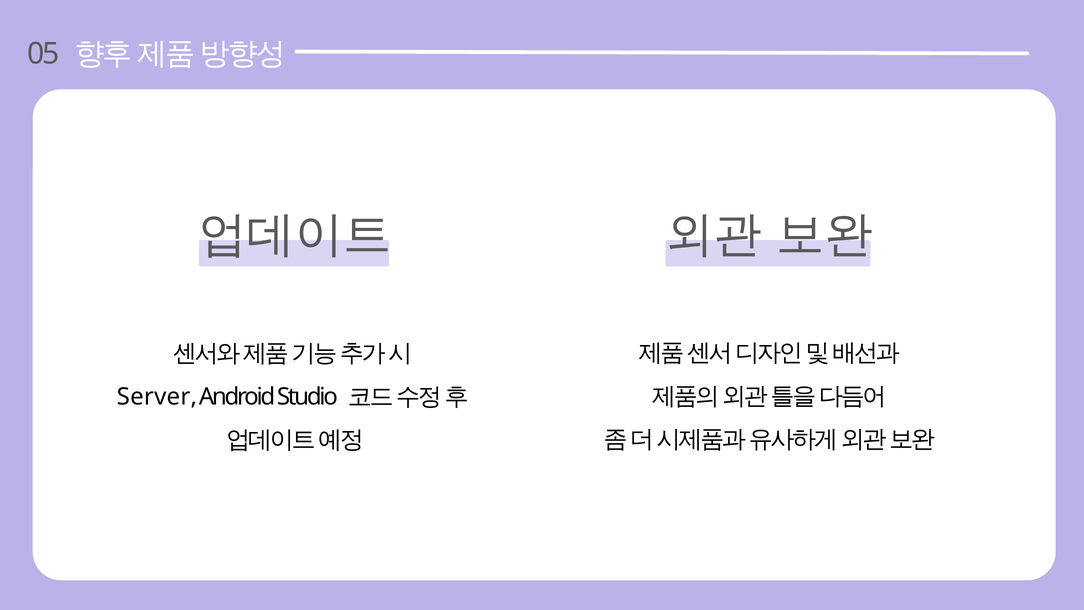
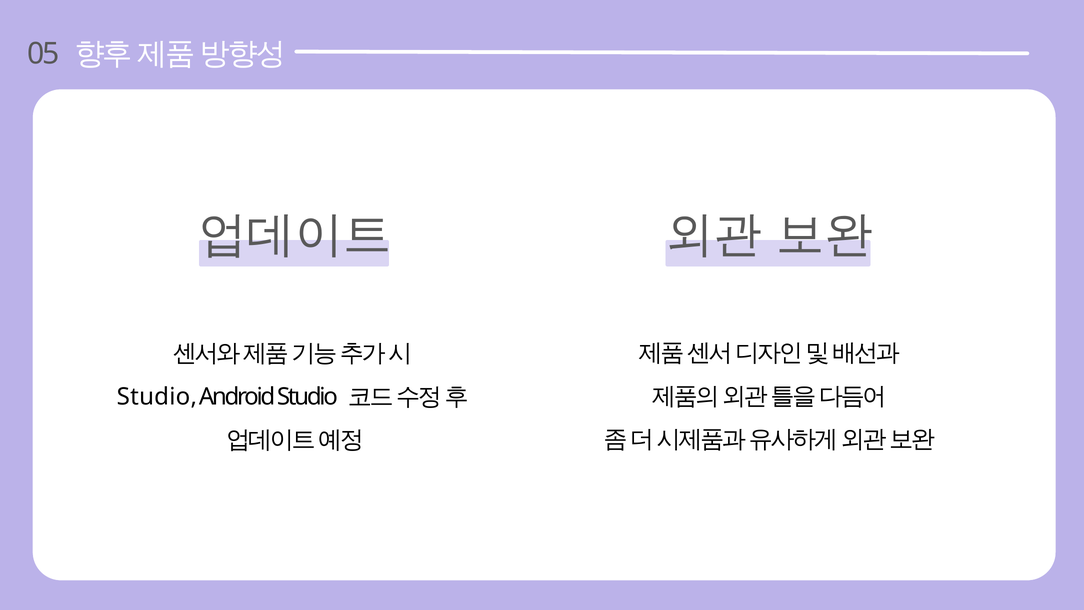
Server at (157, 397): Server -> Studio
